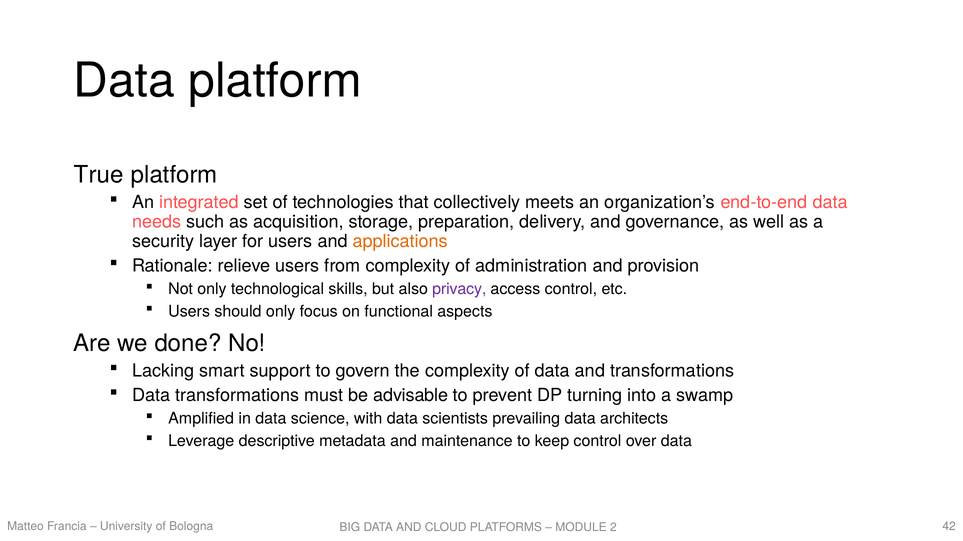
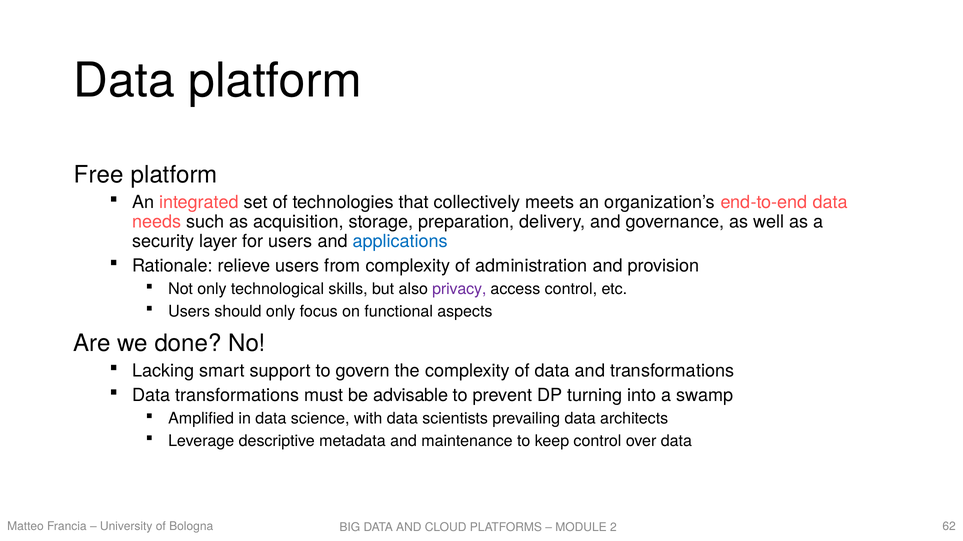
True: True -> Free
applications colour: orange -> blue
42: 42 -> 62
